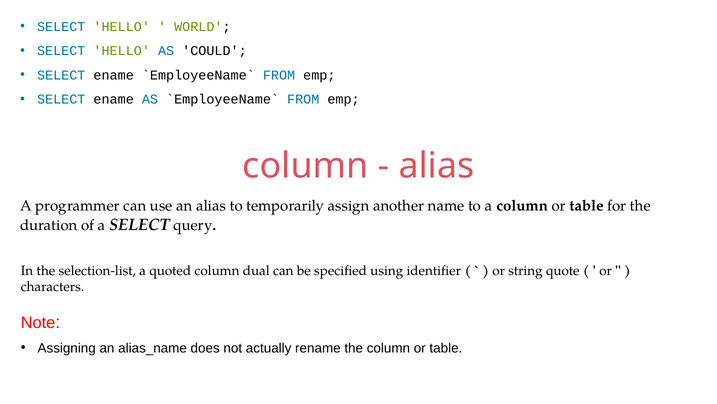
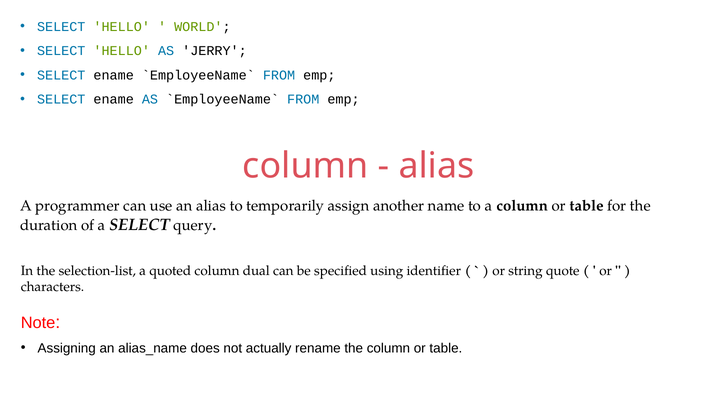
COULD: COULD -> JERRY
